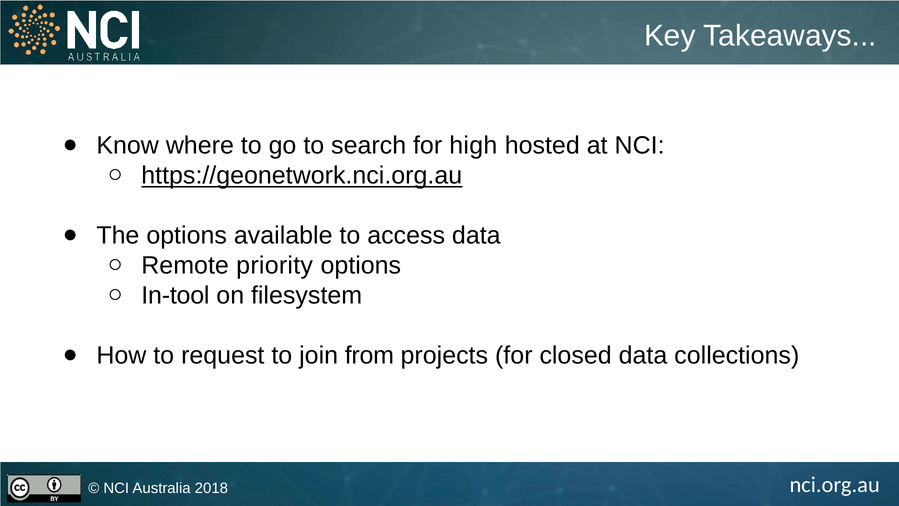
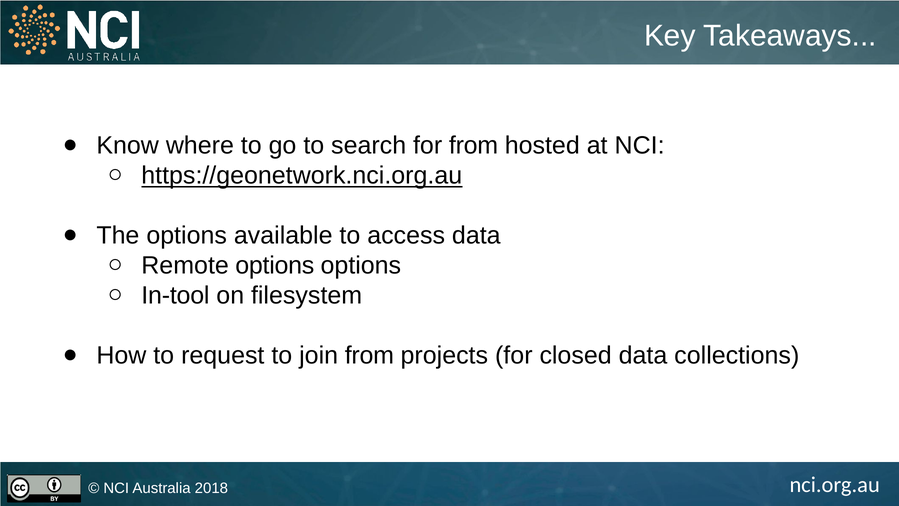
for high: high -> from
Remote priority: priority -> options
